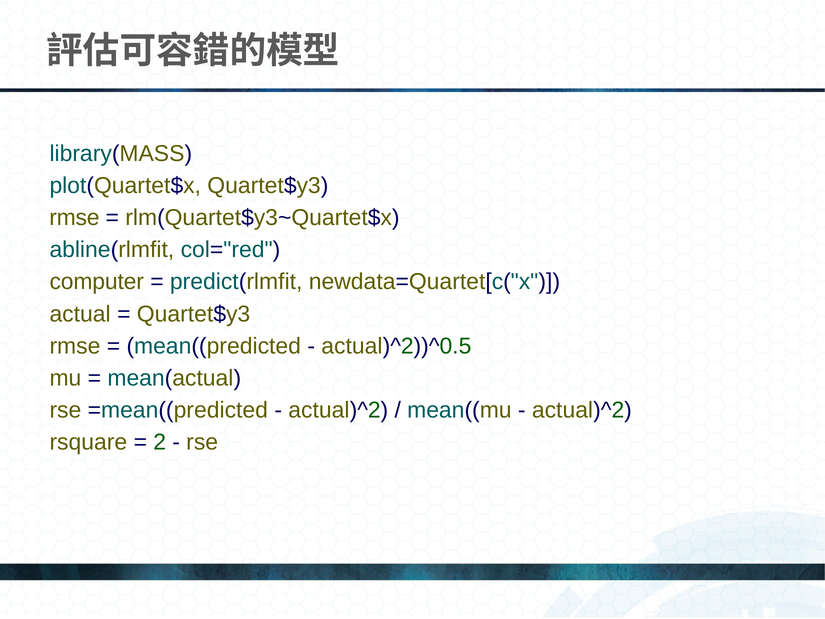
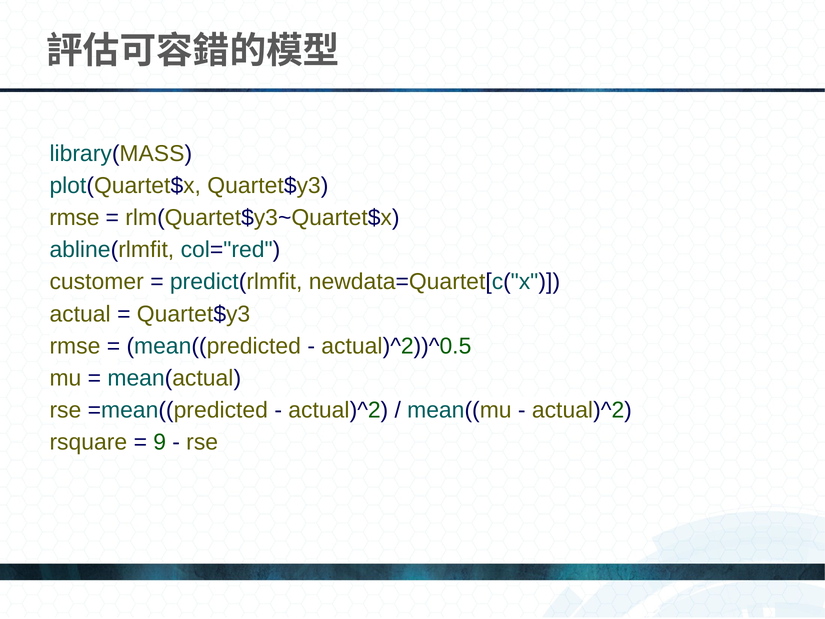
computer: computer -> customer
2: 2 -> 9
